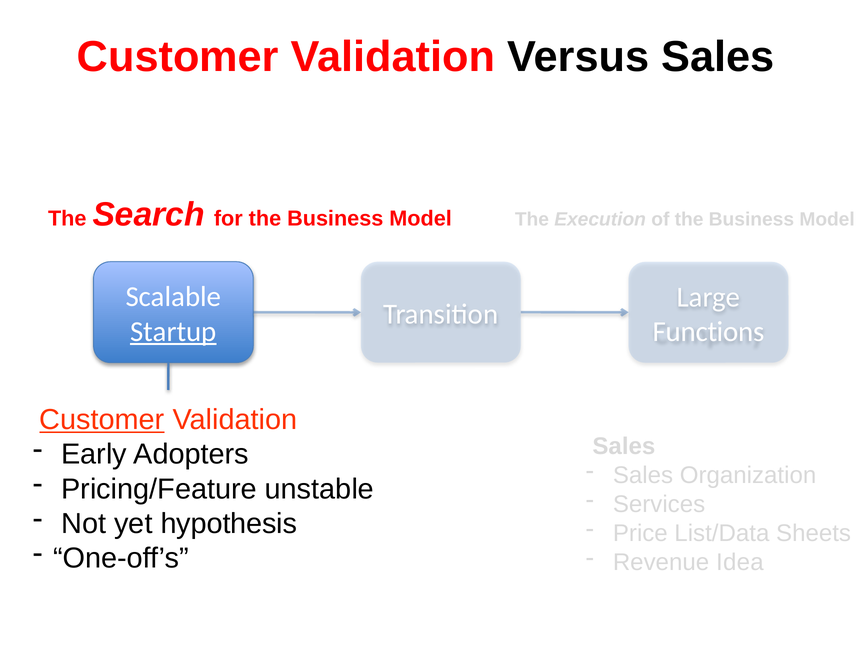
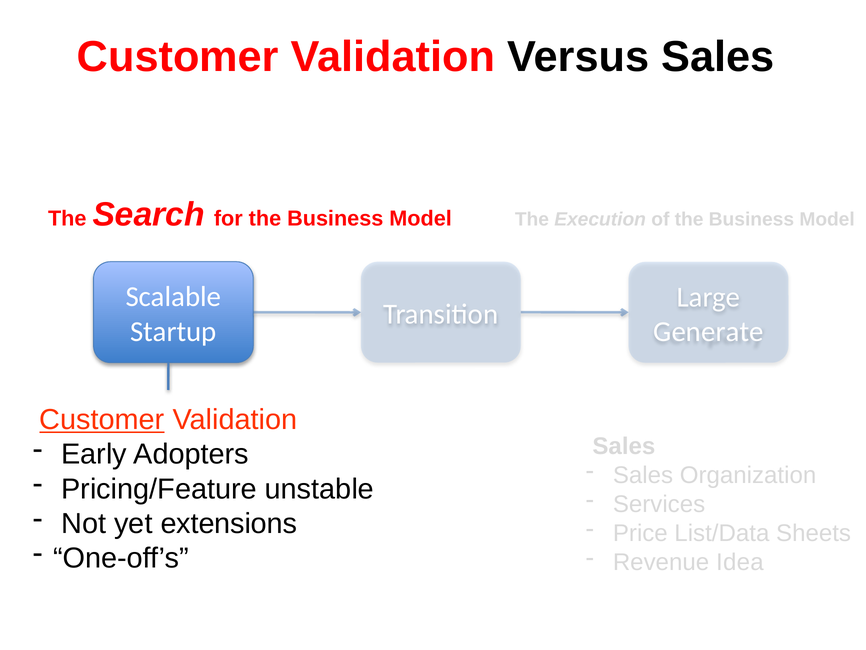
Startup underline: present -> none
Functions: Functions -> Generate
hypothesis: hypothesis -> extensions
